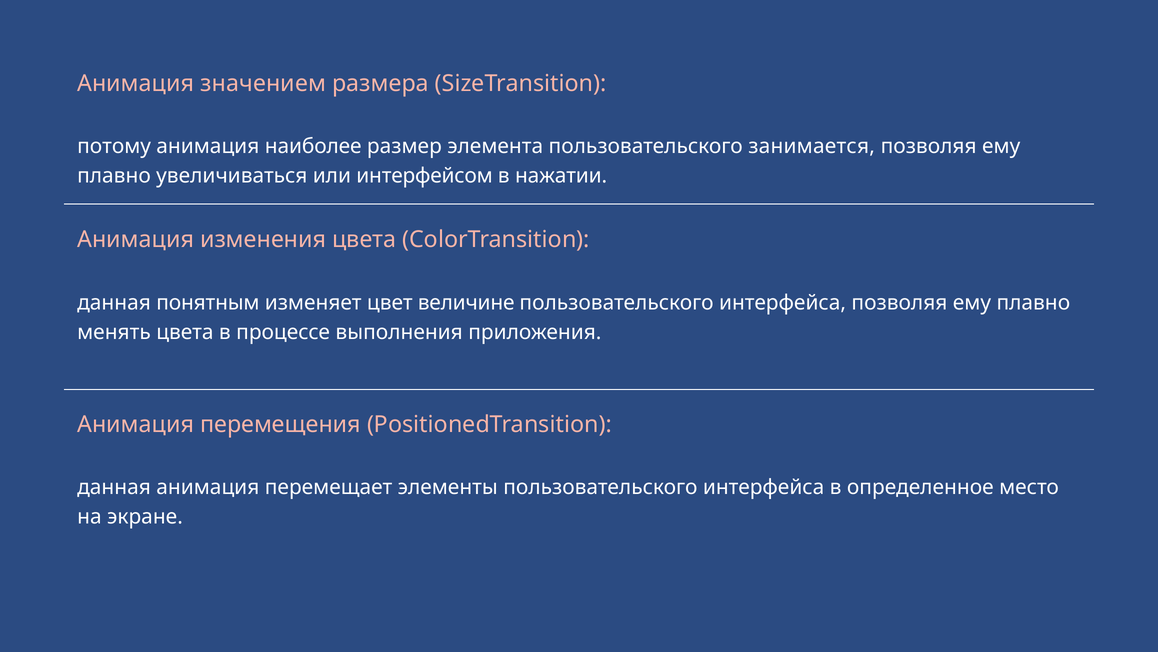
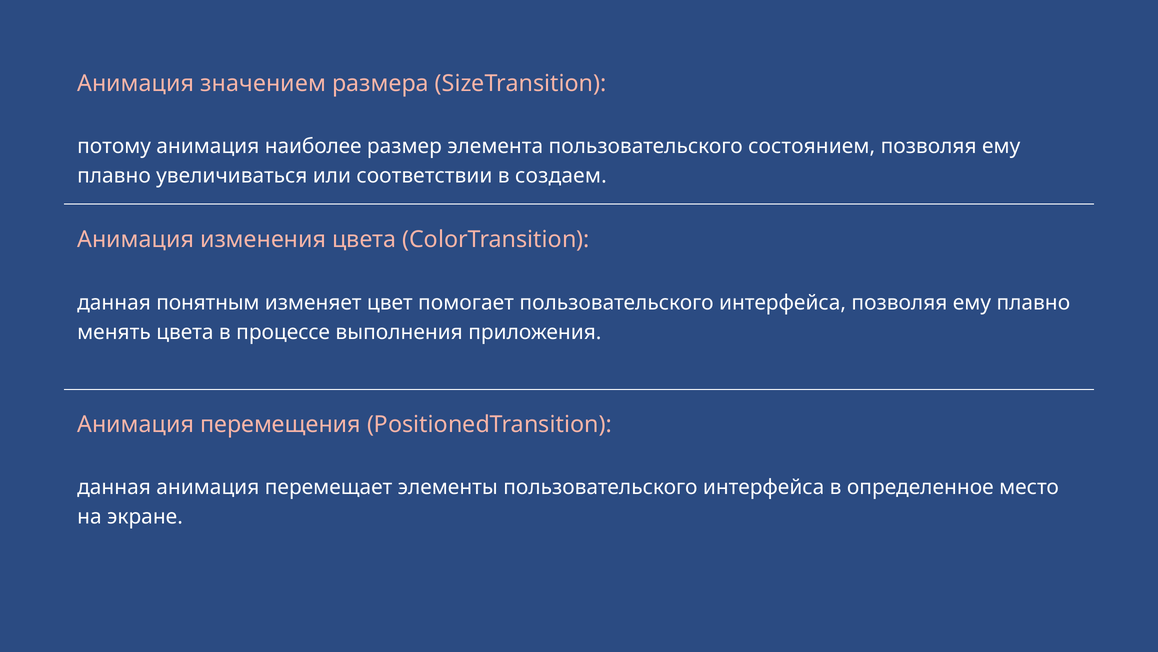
занимается: занимается -> состоянием
интерфейсом: интерфейсом -> соответствии
нажатии: нажатии -> создаем
величине: величине -> помогает
